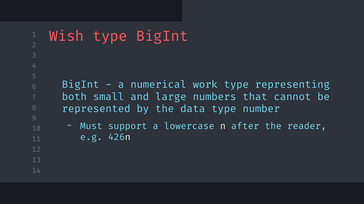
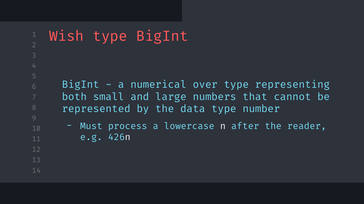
work: work -> over
support: support -> process
